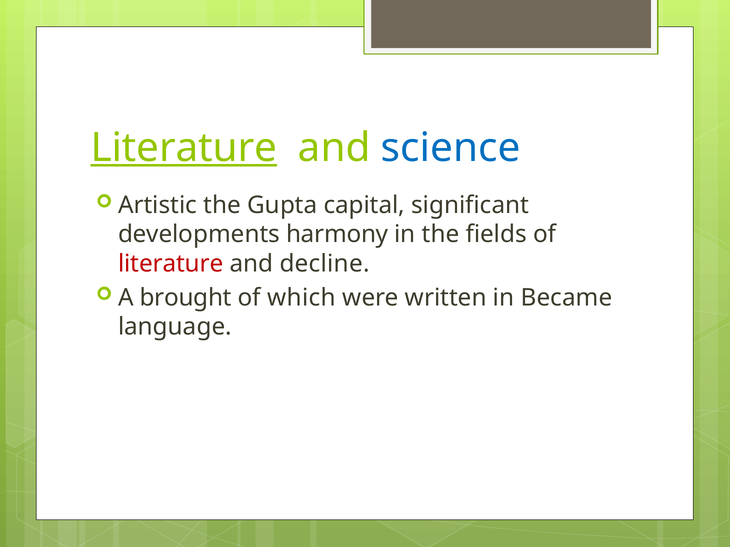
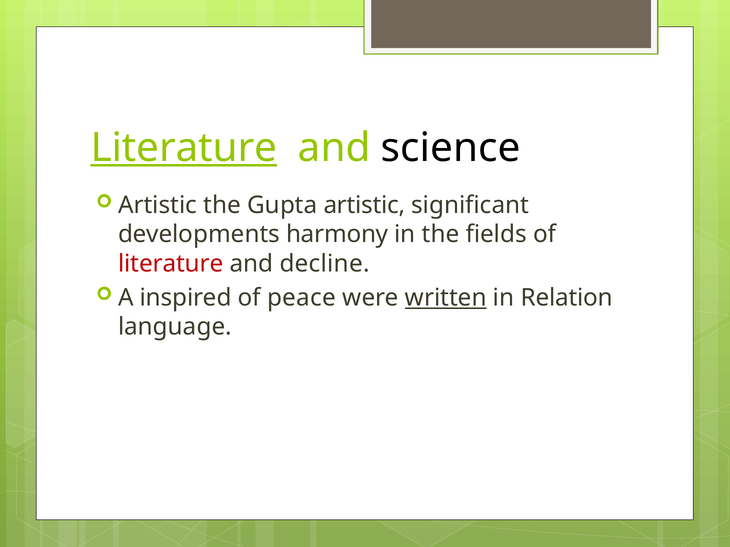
science colour: blue -> black
Gupta capital: capital -> artistic
brought: brought -> inspired
which: which -> peace
written underline: none -> present
Became: Became -> Relation
